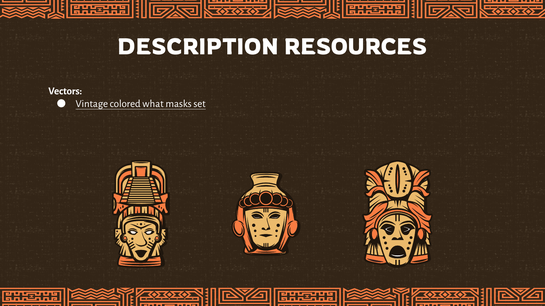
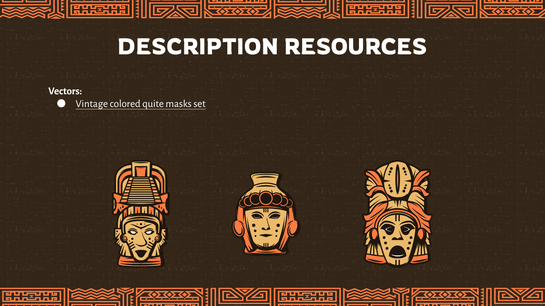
what: what -> quite
